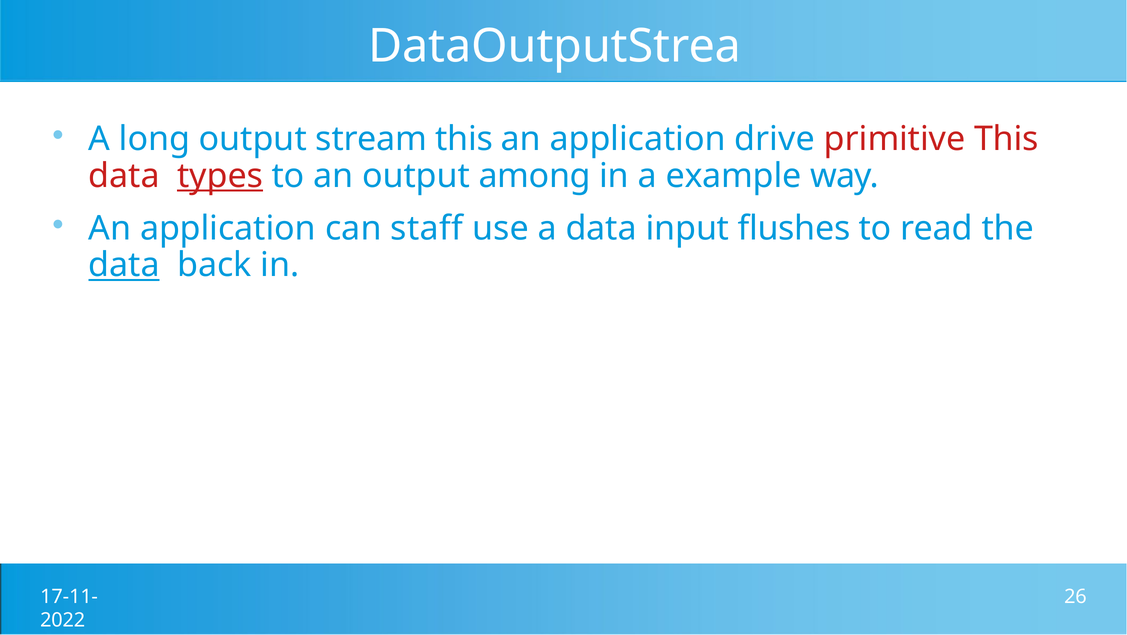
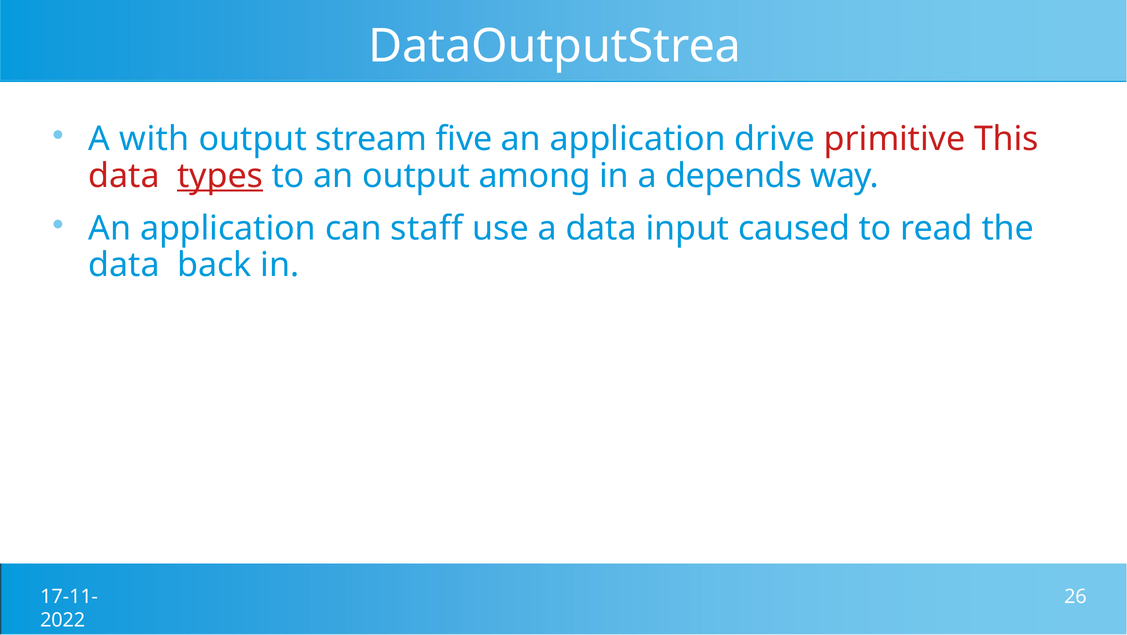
long: long -> with
stream this: this -> five
example: example -> depends
flushes: flushes -> caused
data at (124, 265) underline: present -> none
